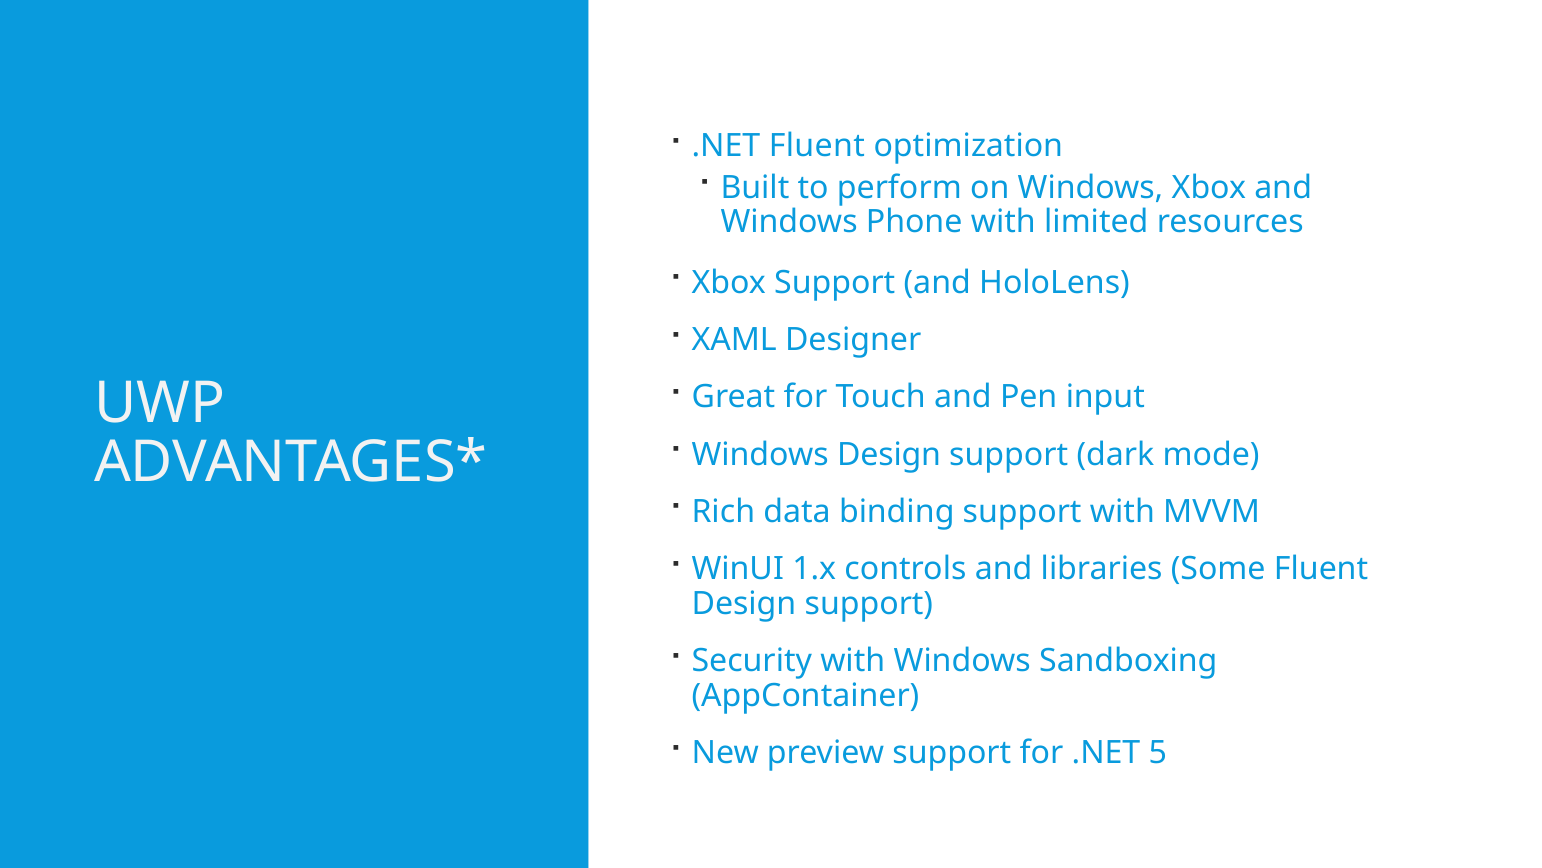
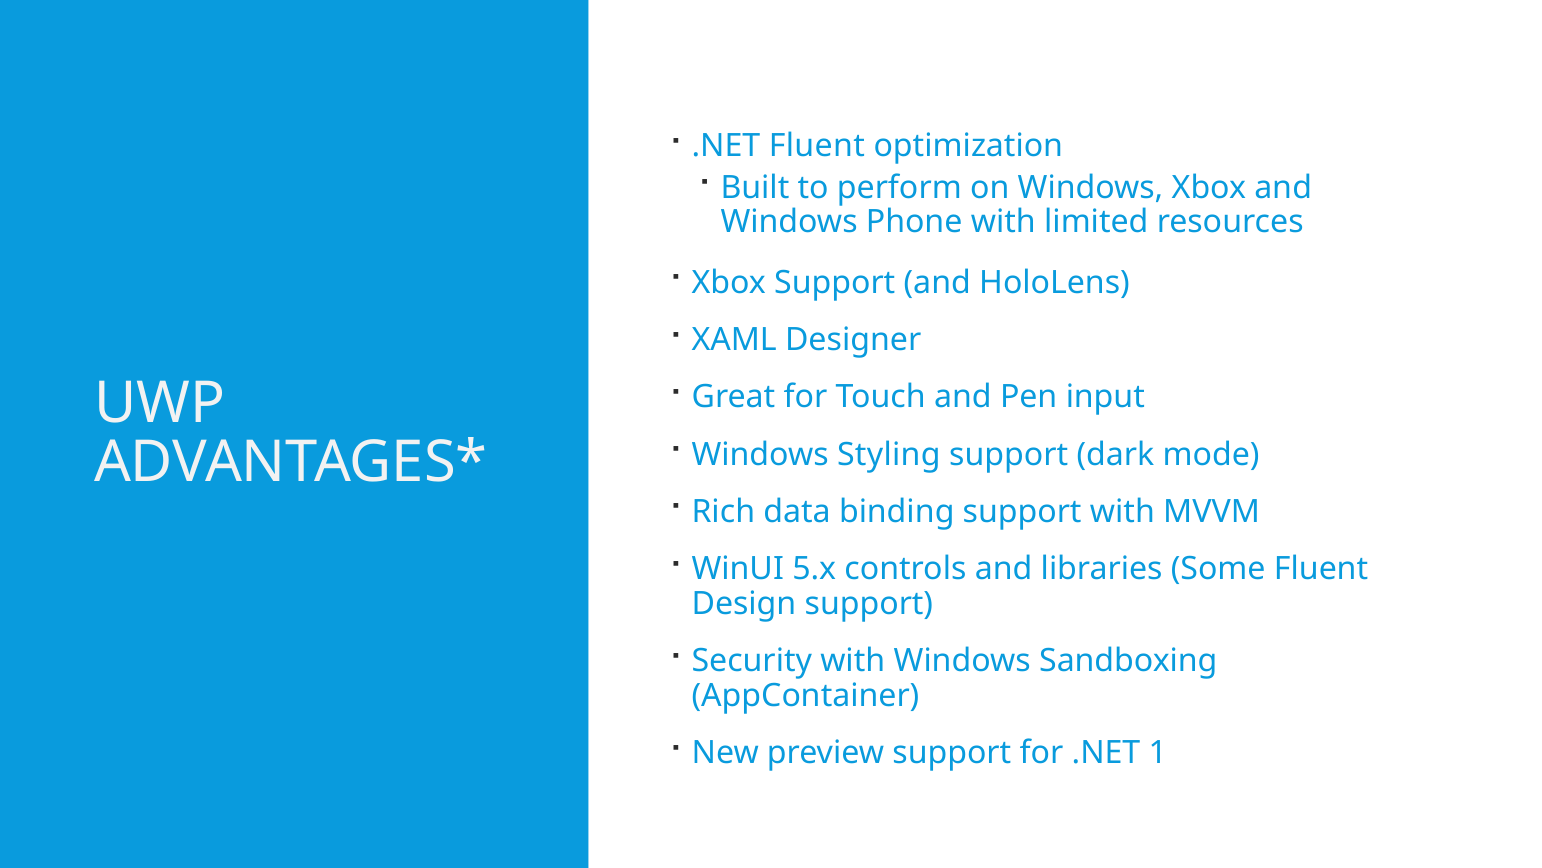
Windows Design: Design -> Styling
1.x: 1.x -> 5.x
5: 5 -> 1
